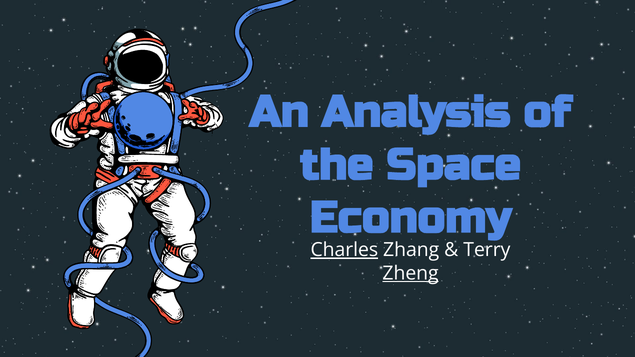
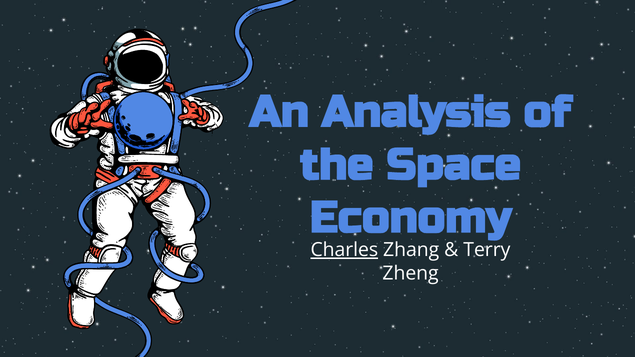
Zheng underline: present -> none
